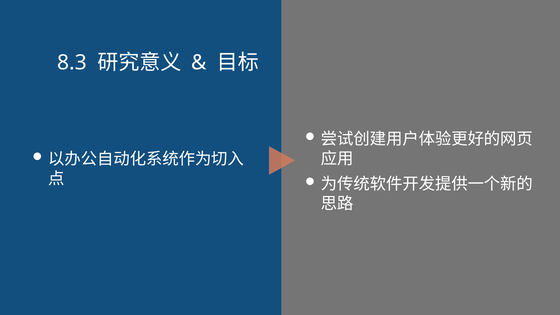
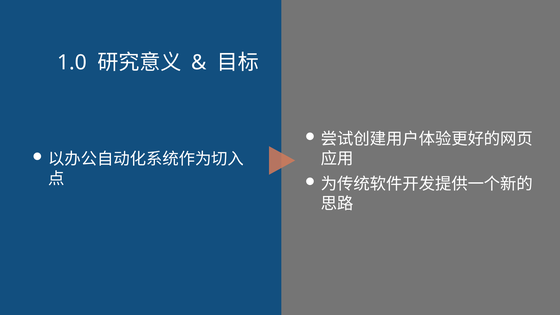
8.3: 8.3 -> 1.0
